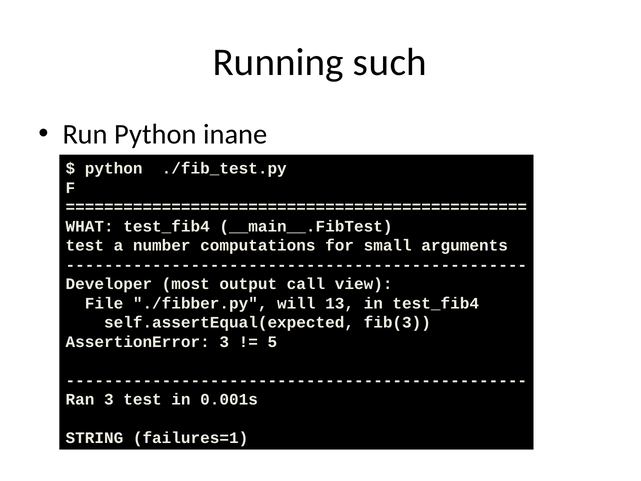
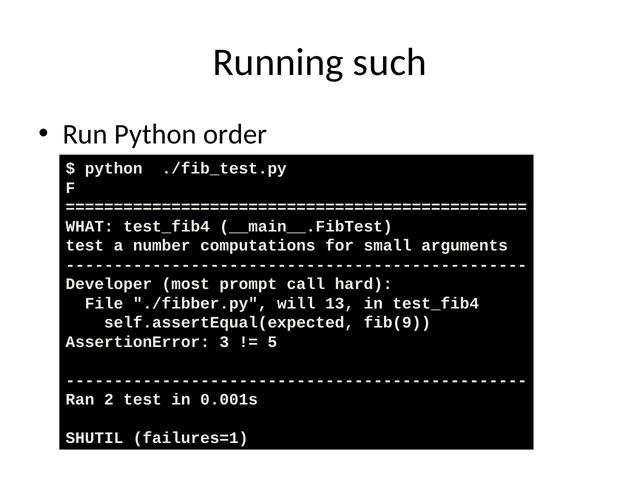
inane: inane -> order
output: output -> prompt
view: view -> hard
fib(3: fib(3 -> fib(9
Ran 3: 3 -> 2
STRING: STRING -> SHUTIL
